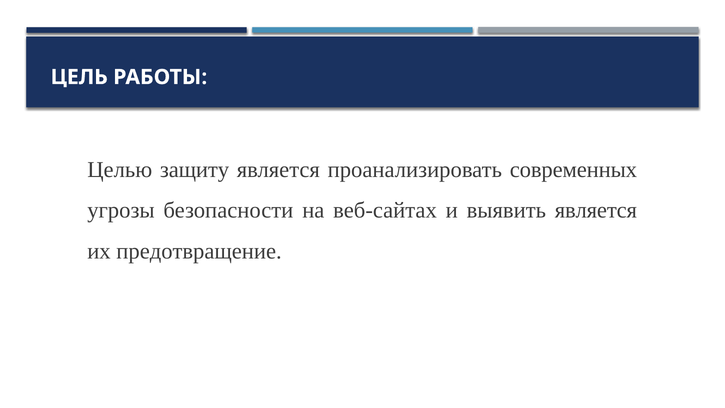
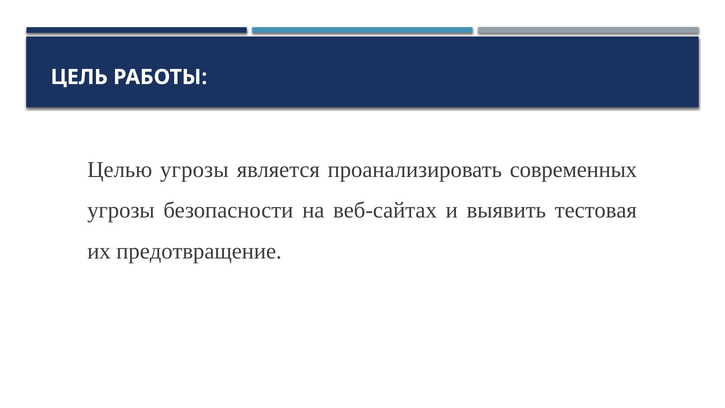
Целью защиту: защиту -> угрозы
выявить является: является -> тестовая
